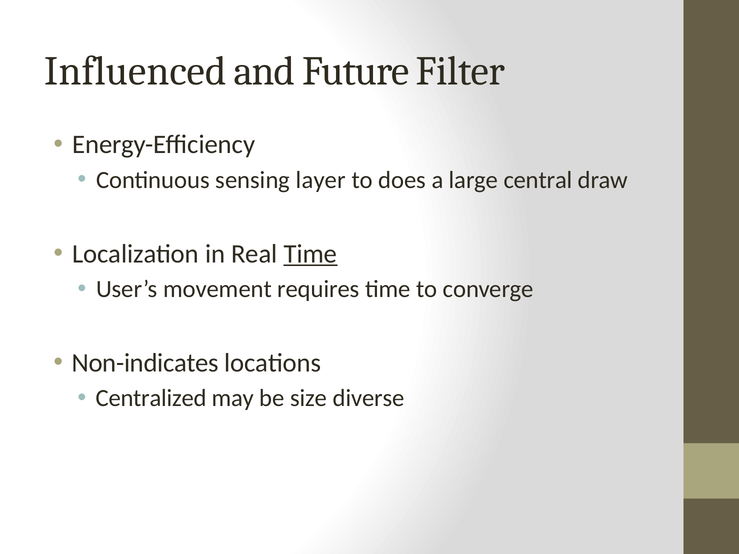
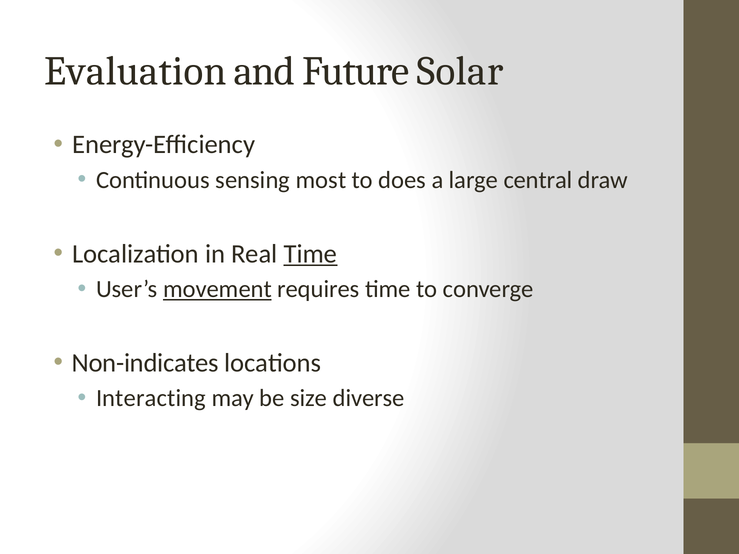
Influenced: Influenced -> Evaluation
Filter: Filter -> Solar
layer: layer -> most
movement underline: none -> present
Centralized: Centralized -> Interacting
